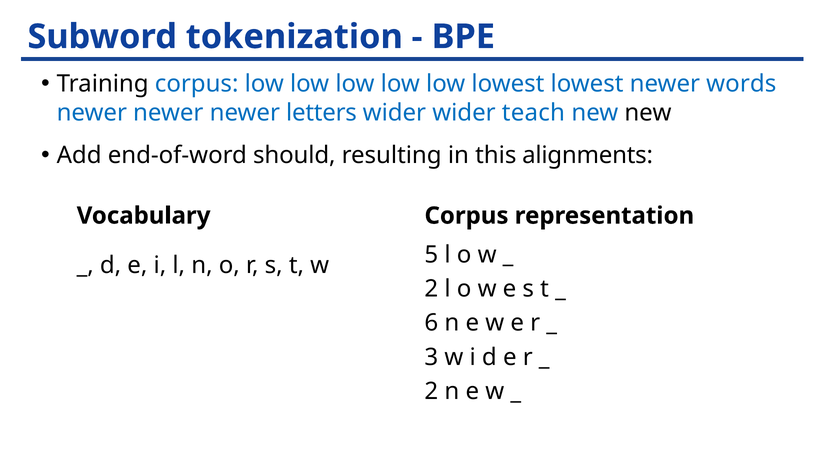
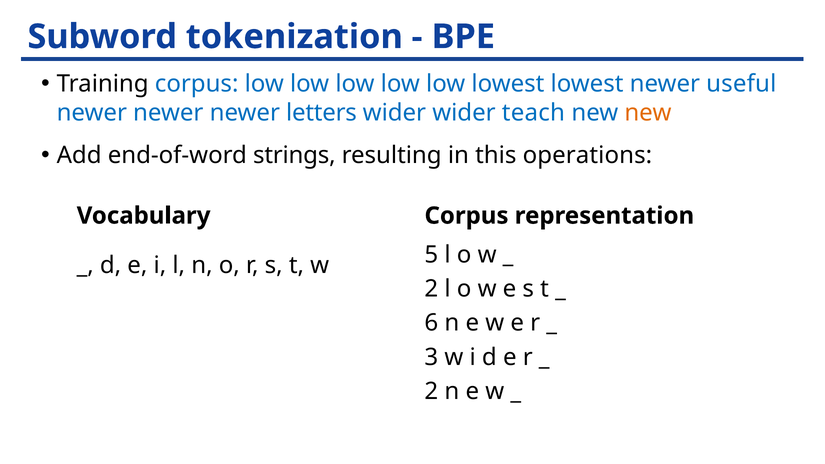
words: words -> useful
new at (648, 113) colour: black -> orange
should: should -> strings
alignments: alignments -> operations
